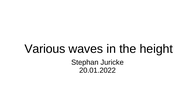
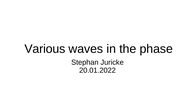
height: height -> phase
